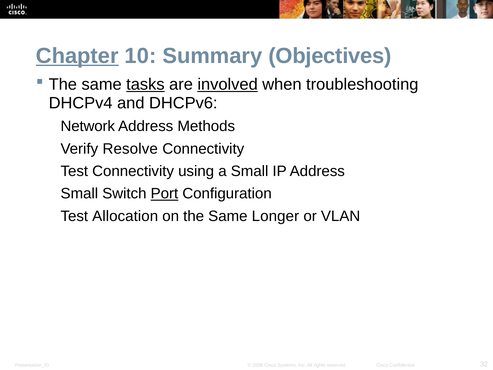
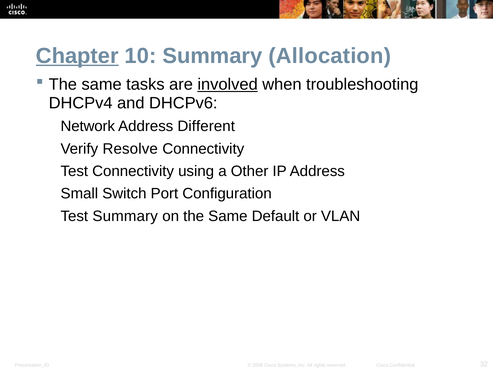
Objectives: Objectives -> Allocation
tasks underline: present -> none
Methods: Methods -> Different
a Small: Small -> Other
Port underline: present -> none
Test Allocation: Allocation -> Summary
Longer: Longer -> Default
